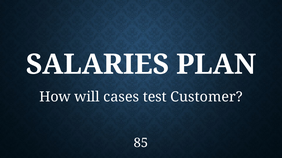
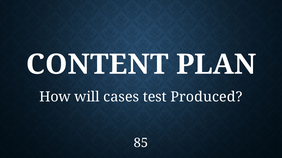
SALARIES: SALARIES -> CONTENT
Customer: Customer -> Produced
